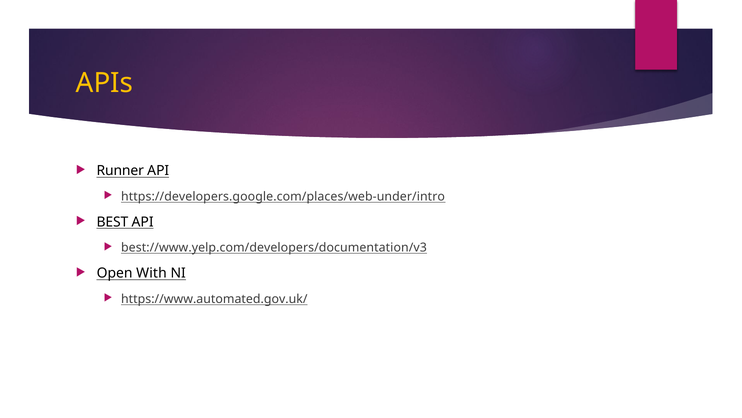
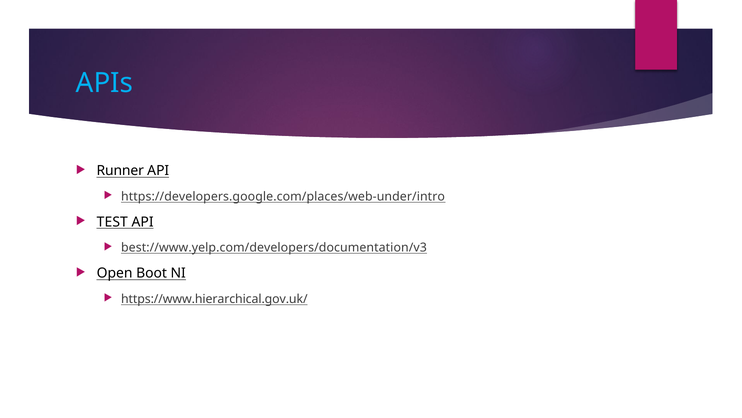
APIs colour: yellow -> light blue
BEST: BEST -> TEST
With: With -> Boot
https://www.automated.gov.uk/: https://www.automated.gov.uk/ -> https://www.hierarchical.gov.uk/
